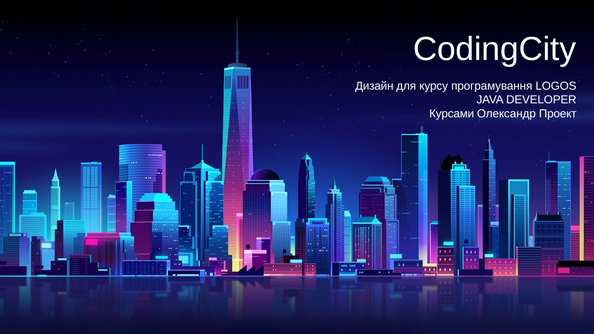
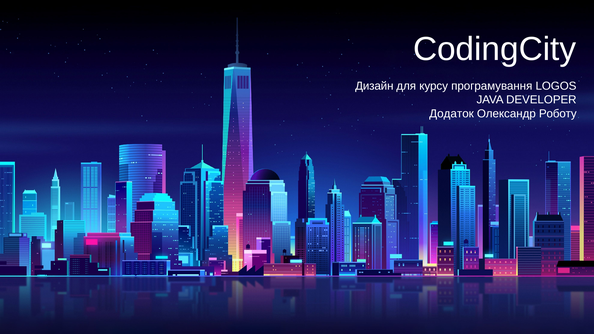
Курсами: Курсами -> Додаток
Проект: Проект -> Роботу
